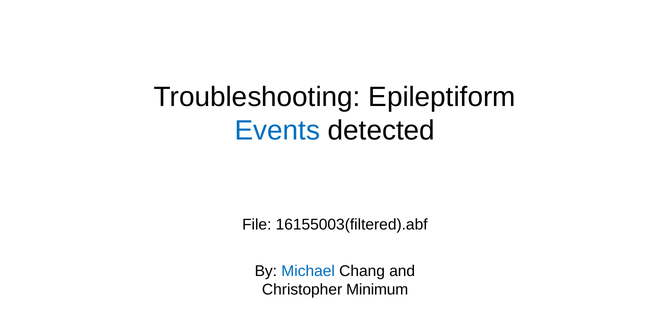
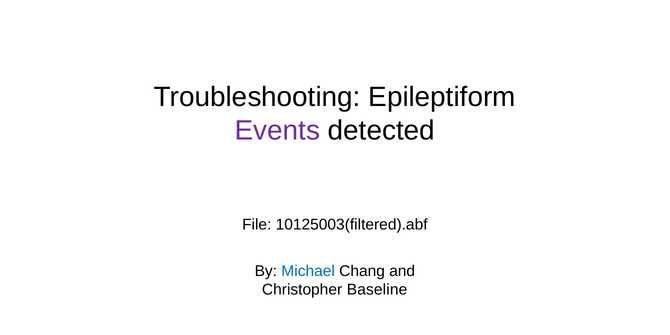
Events colour: blue -> purple
16155003(filtered).abf: 16155003(filtered).abf -> 10125003(filtered).abf
Minimum: Minimum -> Baseline
